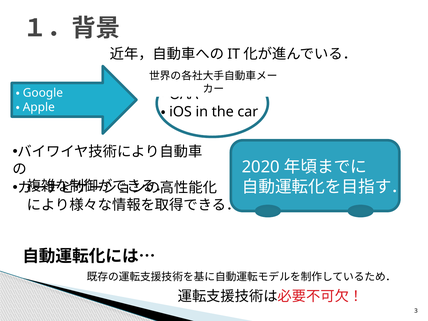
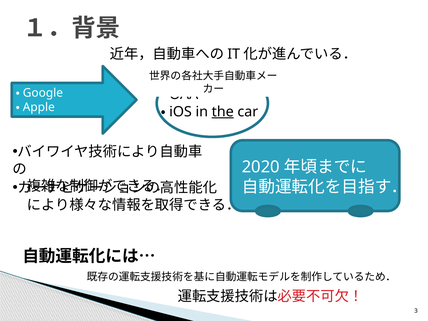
the underline: none -> present
